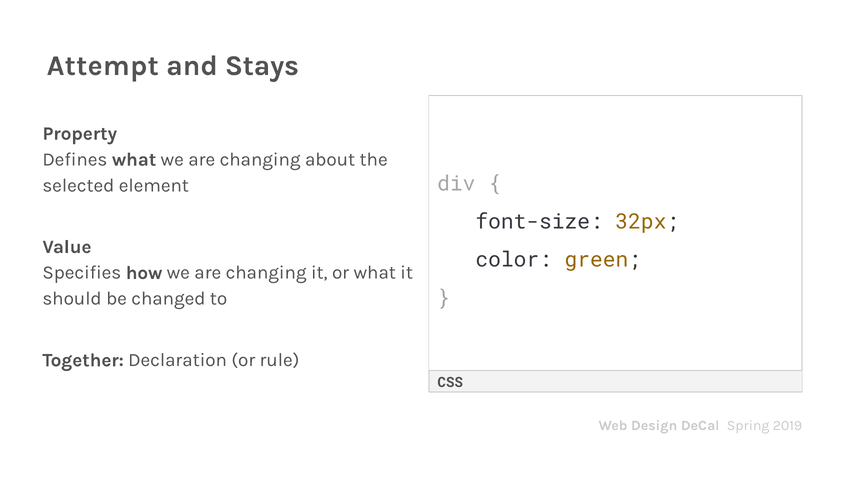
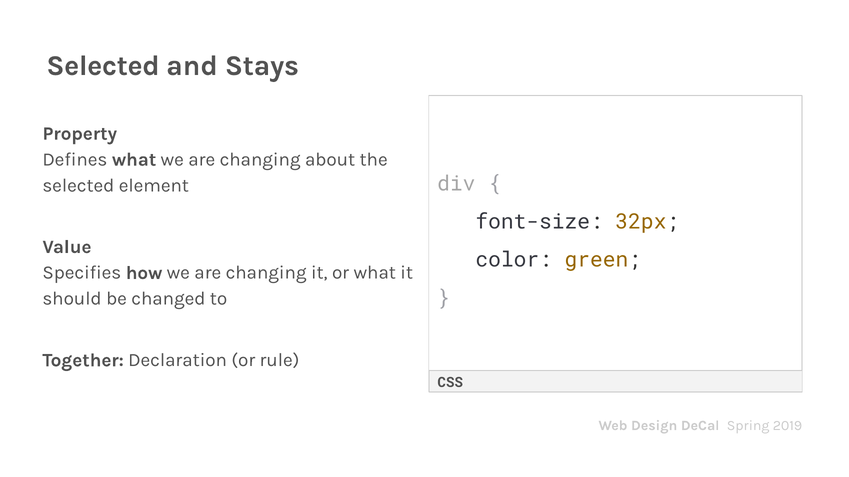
Attempt at (103, 66): Attempt -> Selected
